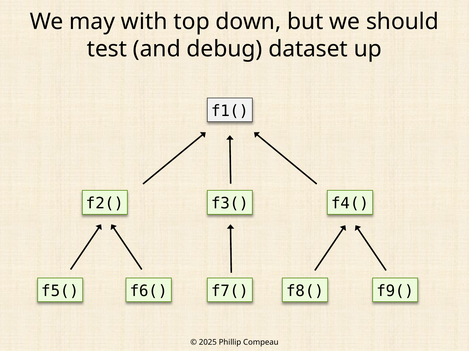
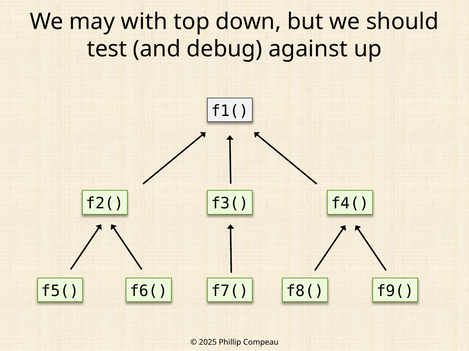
dataset: dataset -> against
